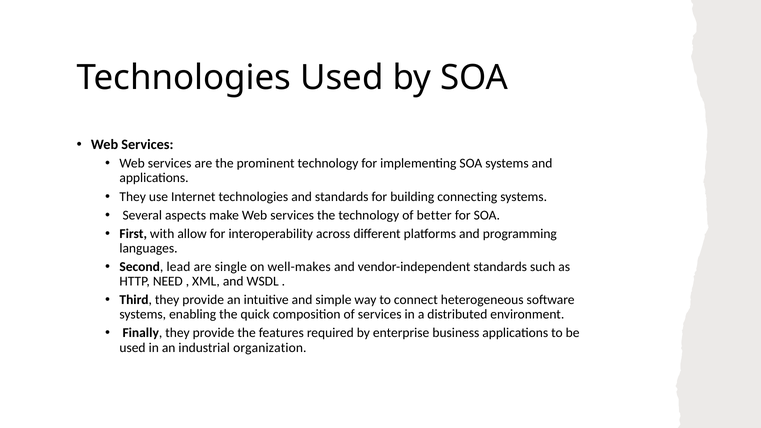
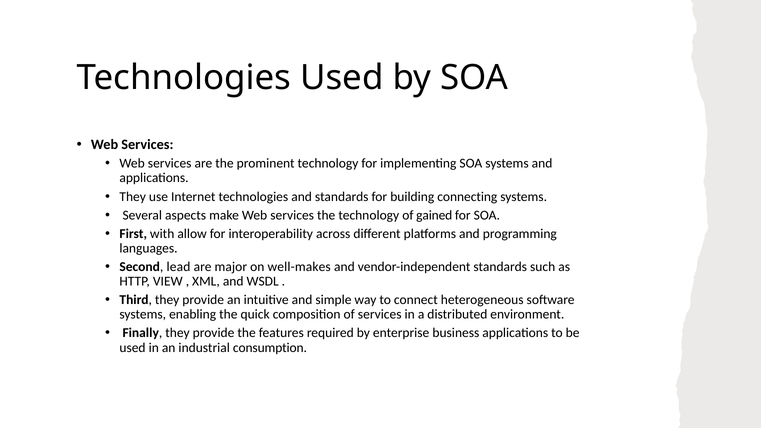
better: better -> gained
single: single -> major
NEED: NEED -> VIEW
organization: organization -> consumption
